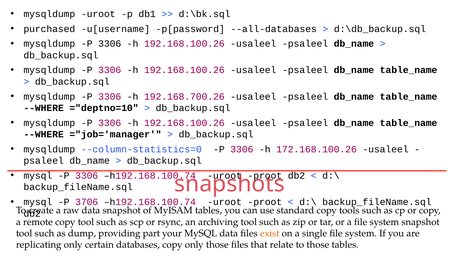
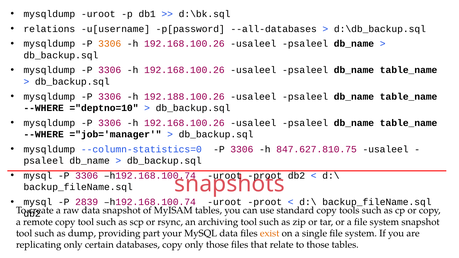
purchased: purchased -> relations
3306 at (110, 44) colour: black -> orange
192.168.700.26: 192.168.700.26 -> 192.188.100.26
172.168.100.26: 172.168.100.26 -> 847.627.810.75
3706: 3706 -> 2839
